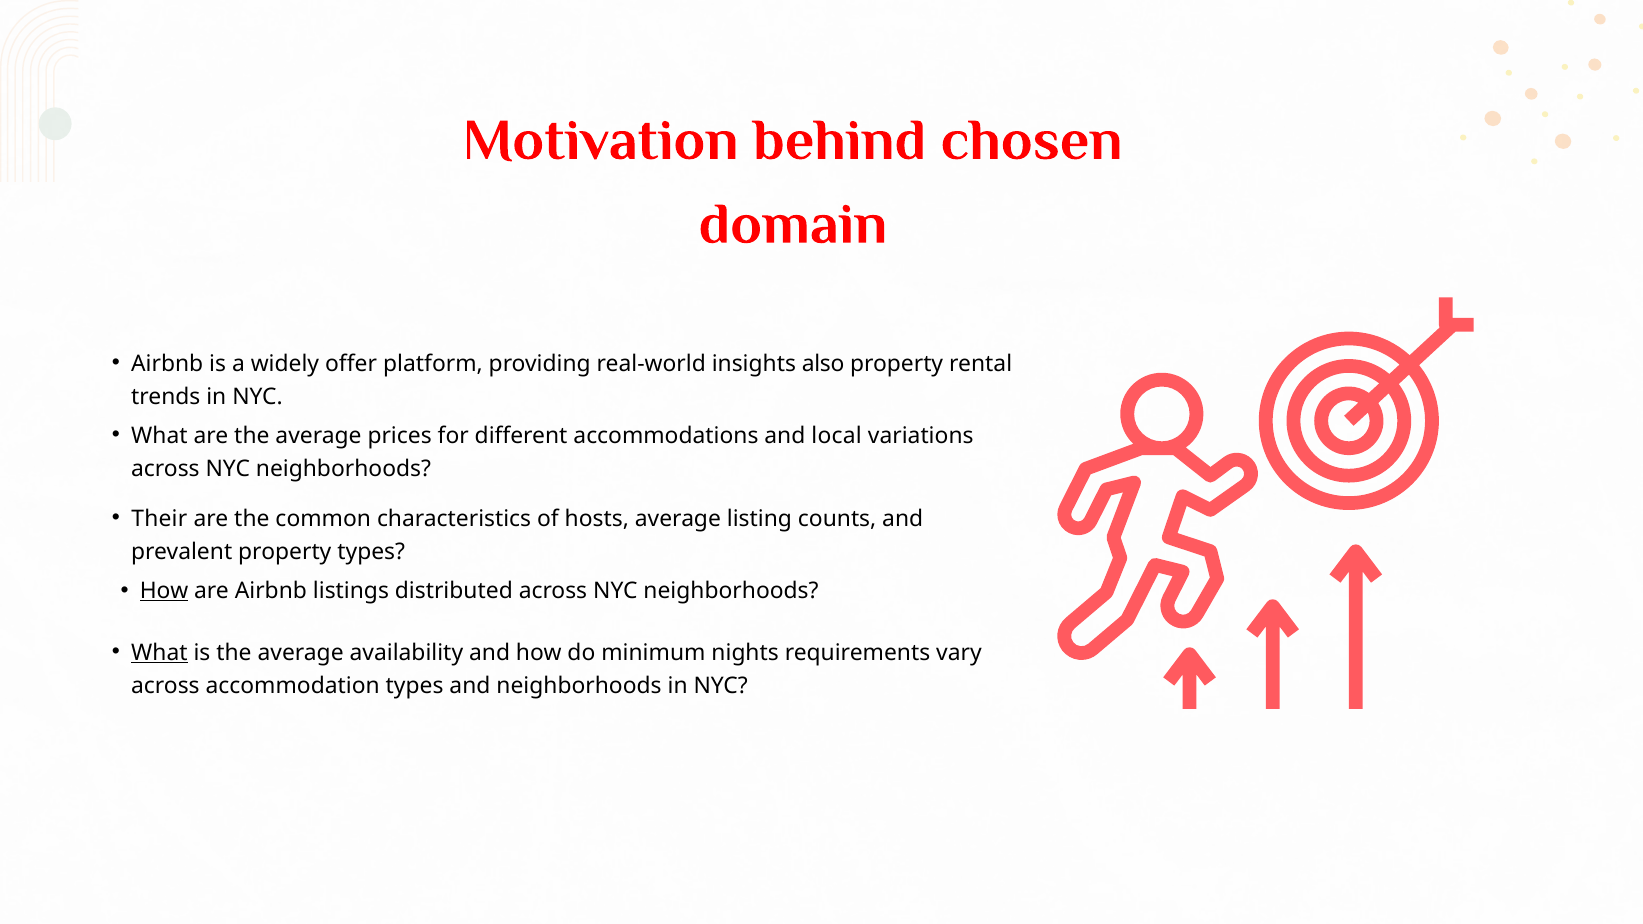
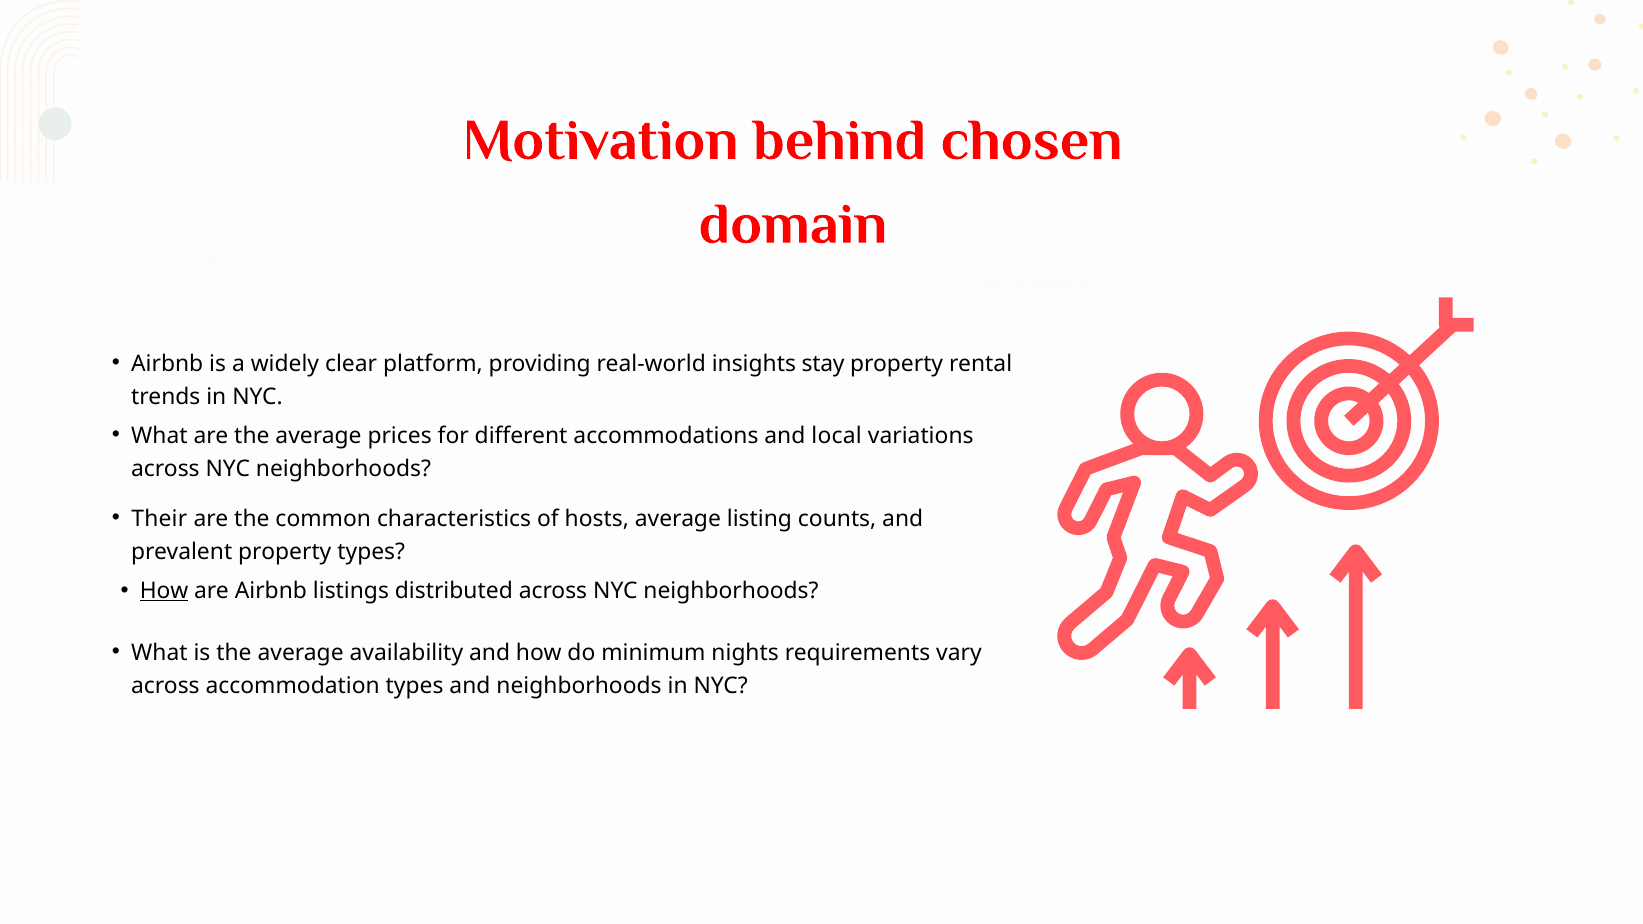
offer: offer -> clear
also: also -> stay
What at (159, 653) underline: present -> none
